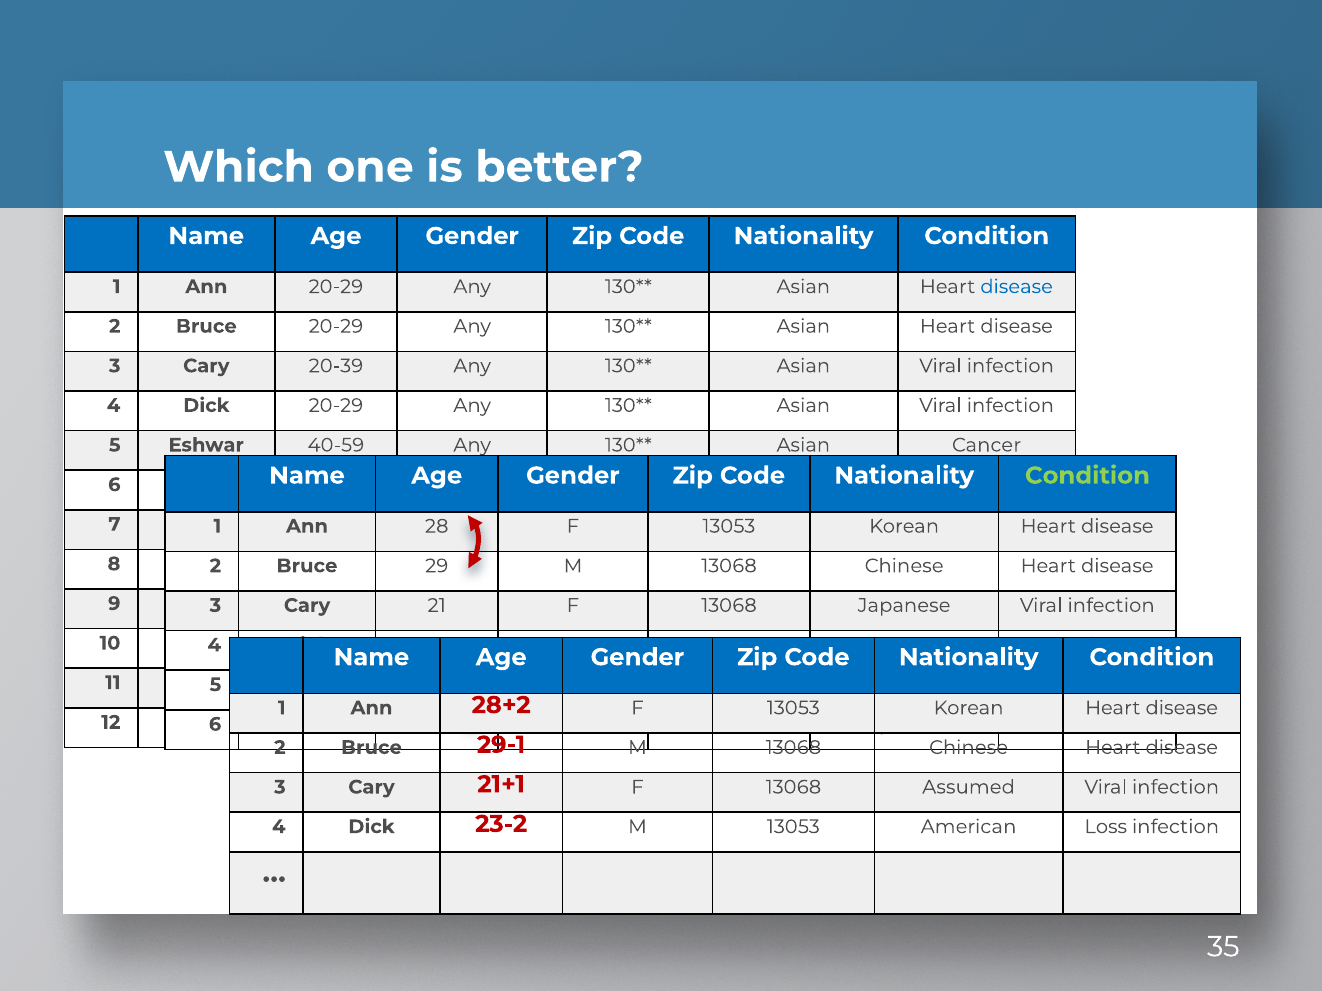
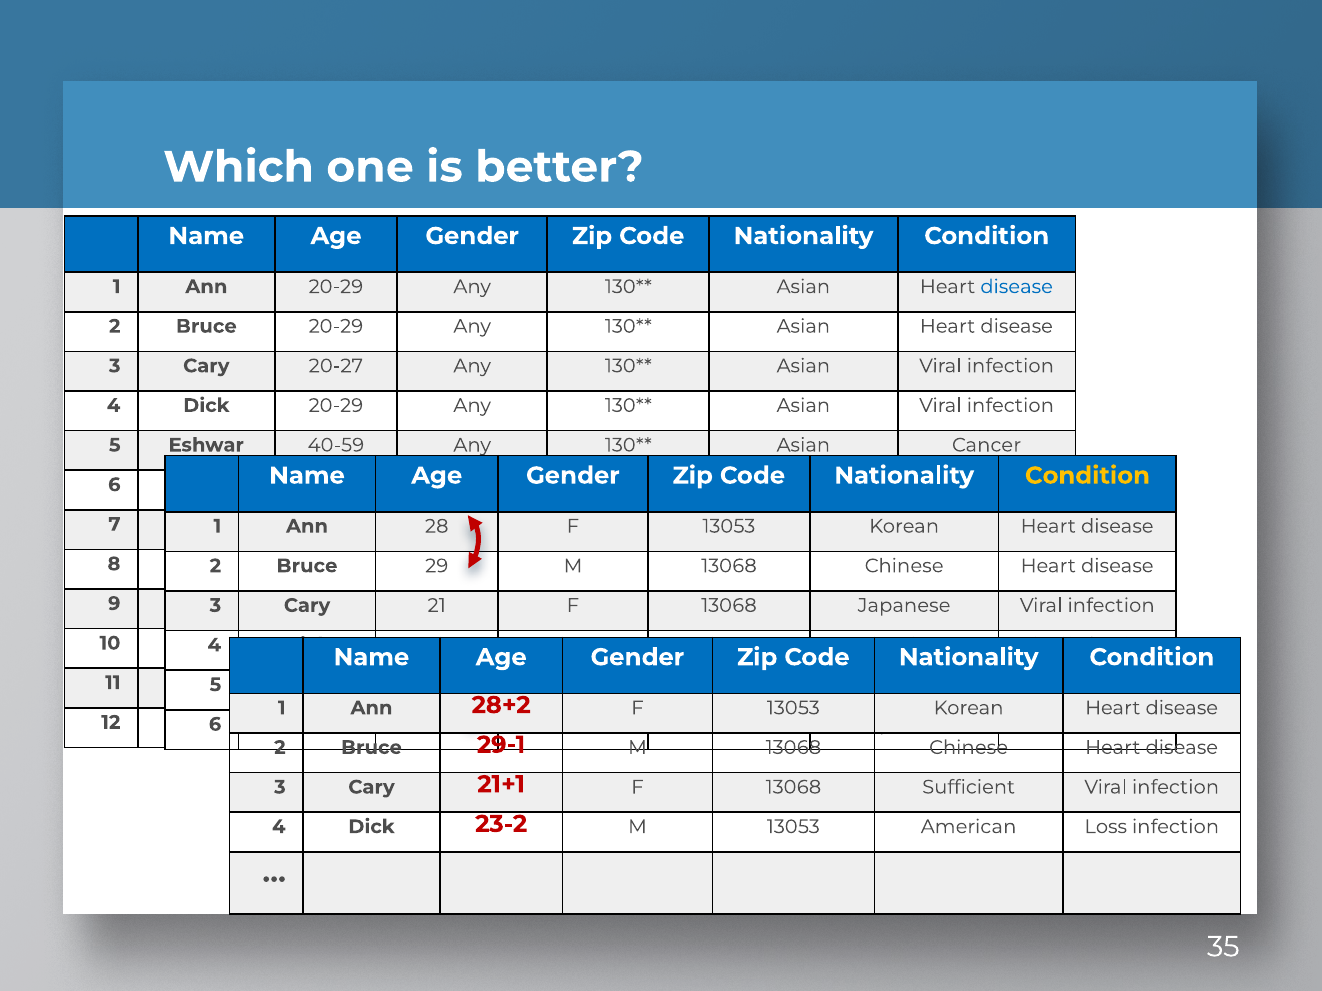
20-39: 20-39 -> 20-27
Condition at (1087, 476) colour: light green -> yellow
Assumed: Assumed -> Sufficient
